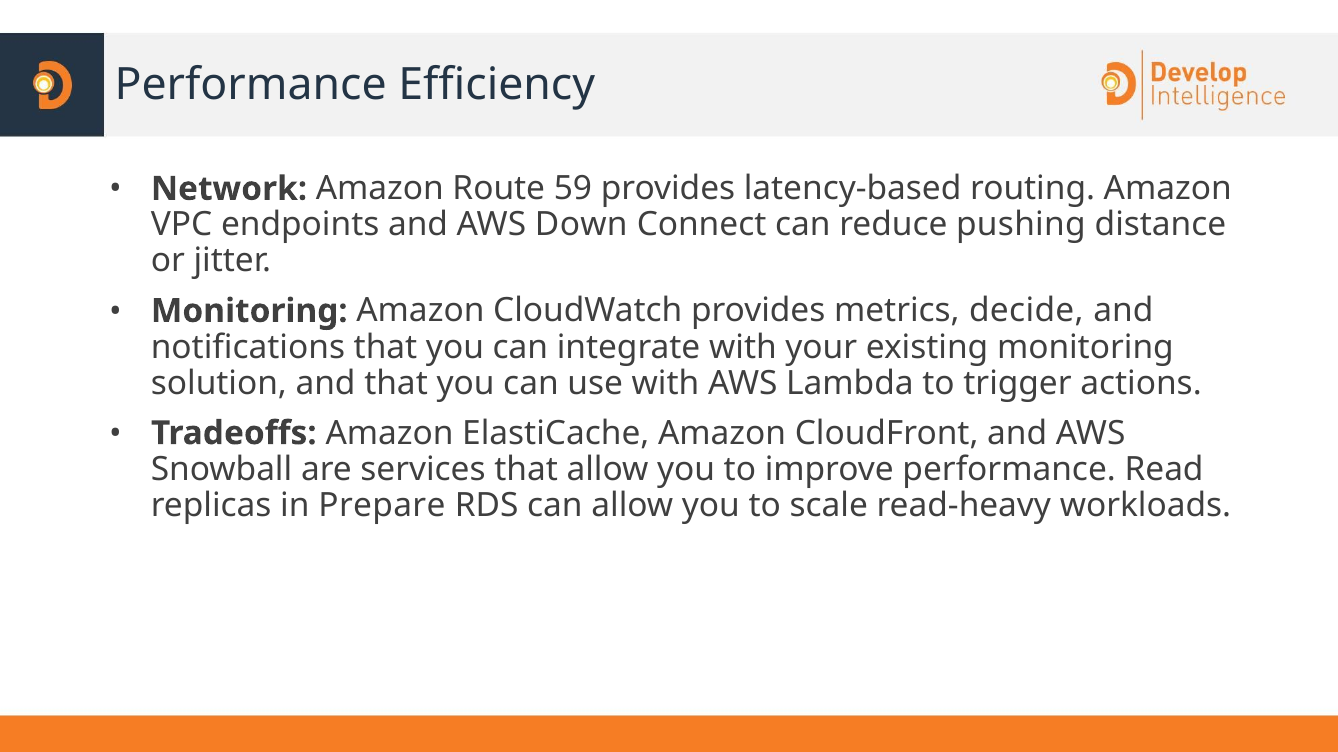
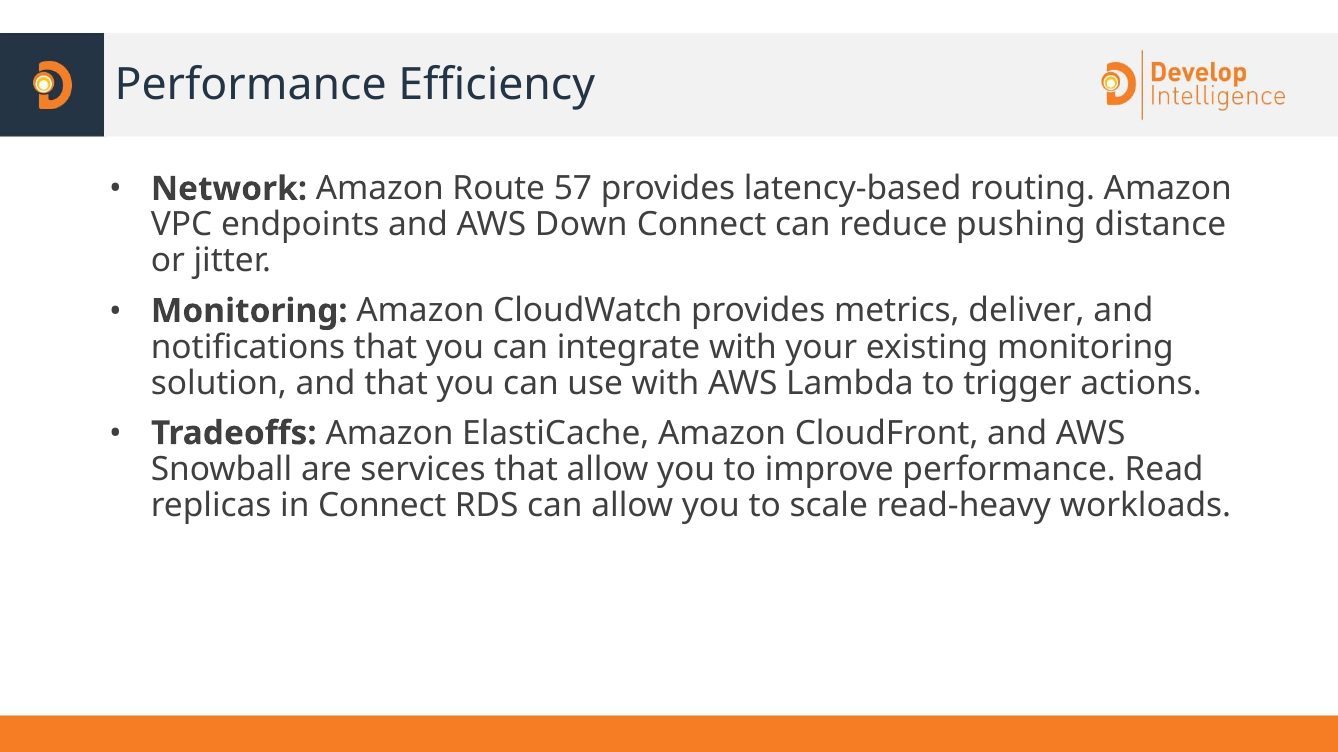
59: 59 -> 57
decide: decide -> deliver
in Prepare: Prepare -> Connect
